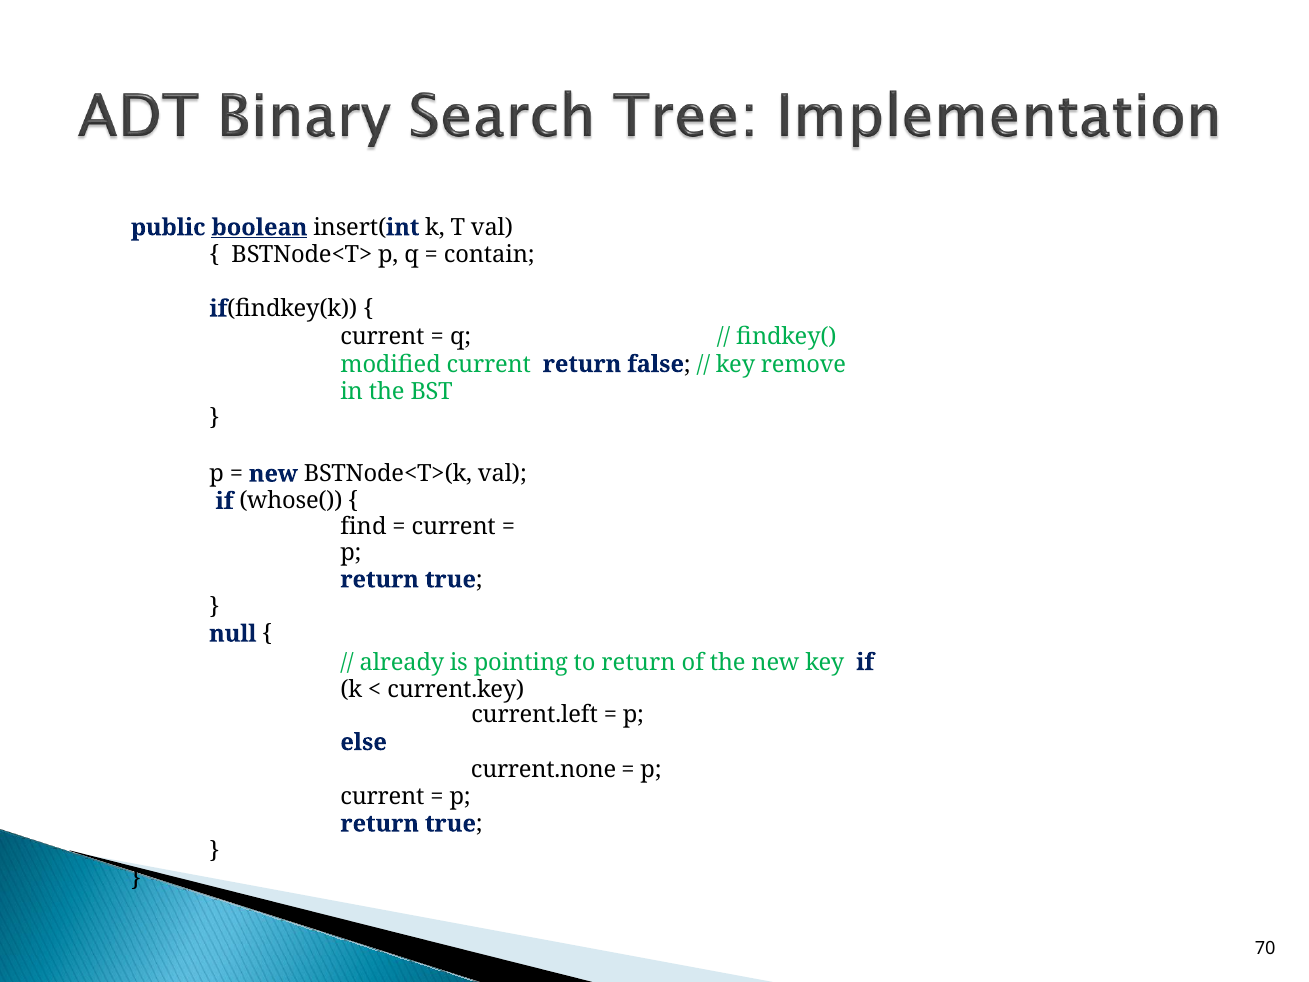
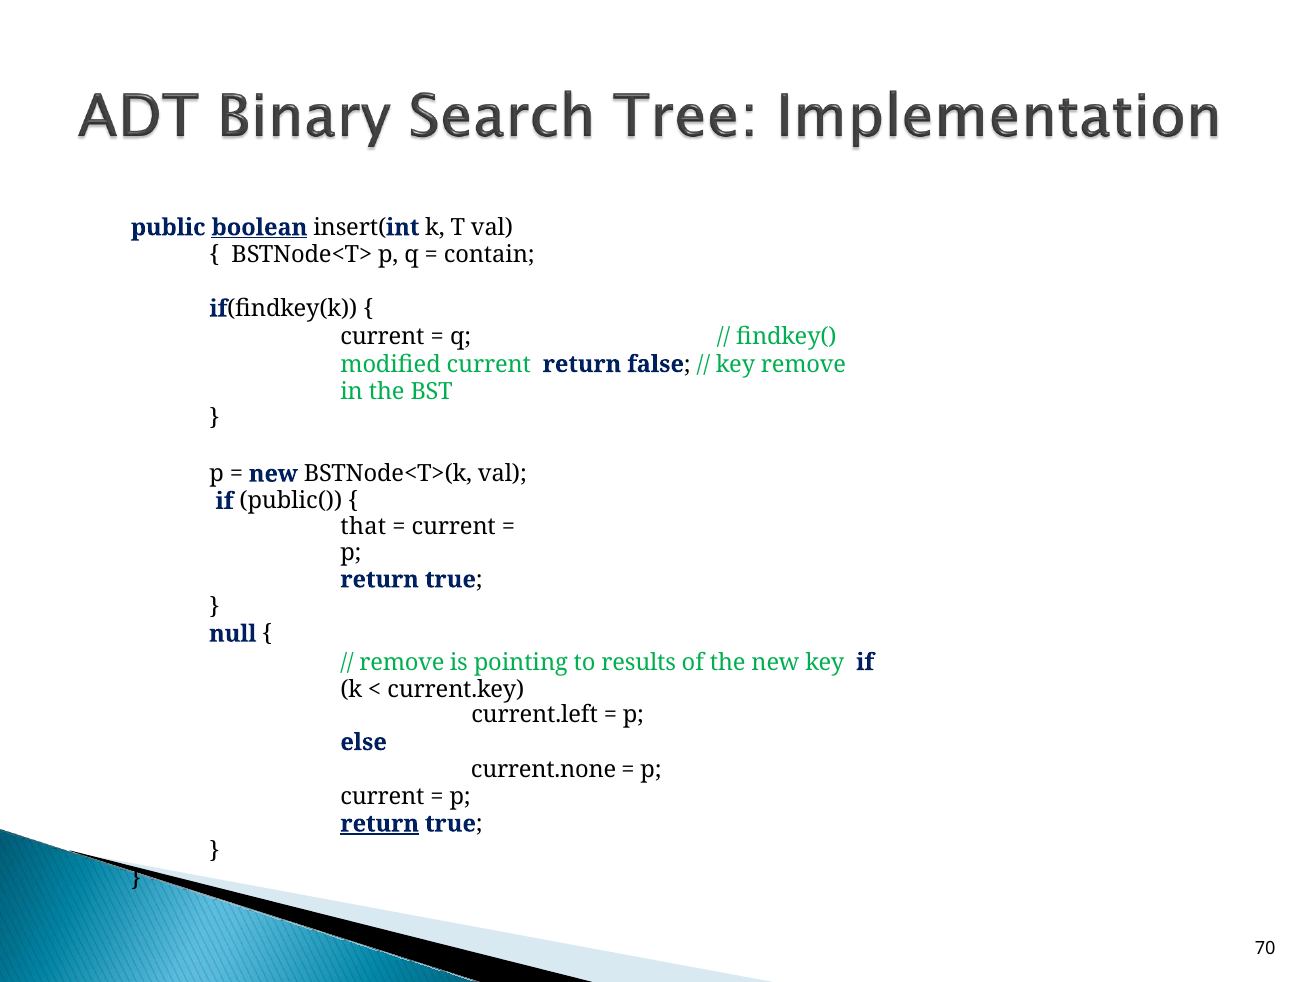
whose(: whose( -> public(
find: find -> that
already at (402, 662): already -> remove
to return: return -> results
return at (380, 824) underline: none -> present
